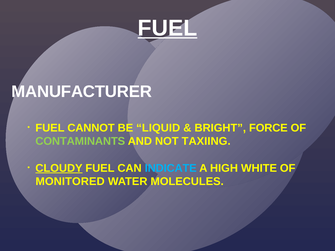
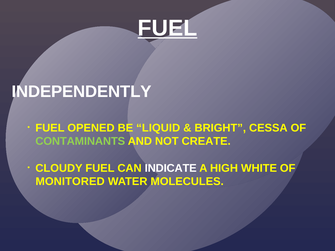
MANUFACTURER: MANUFACTURER -> INDEPENDENTLY
CANNOT: CANNOT -> OPENED
FORCE: FORCE -> CESSA
TAXIING: TAXIING -> CREATE
CLOUDY underline: present -> none
INDICATE colour: light blue -> white
